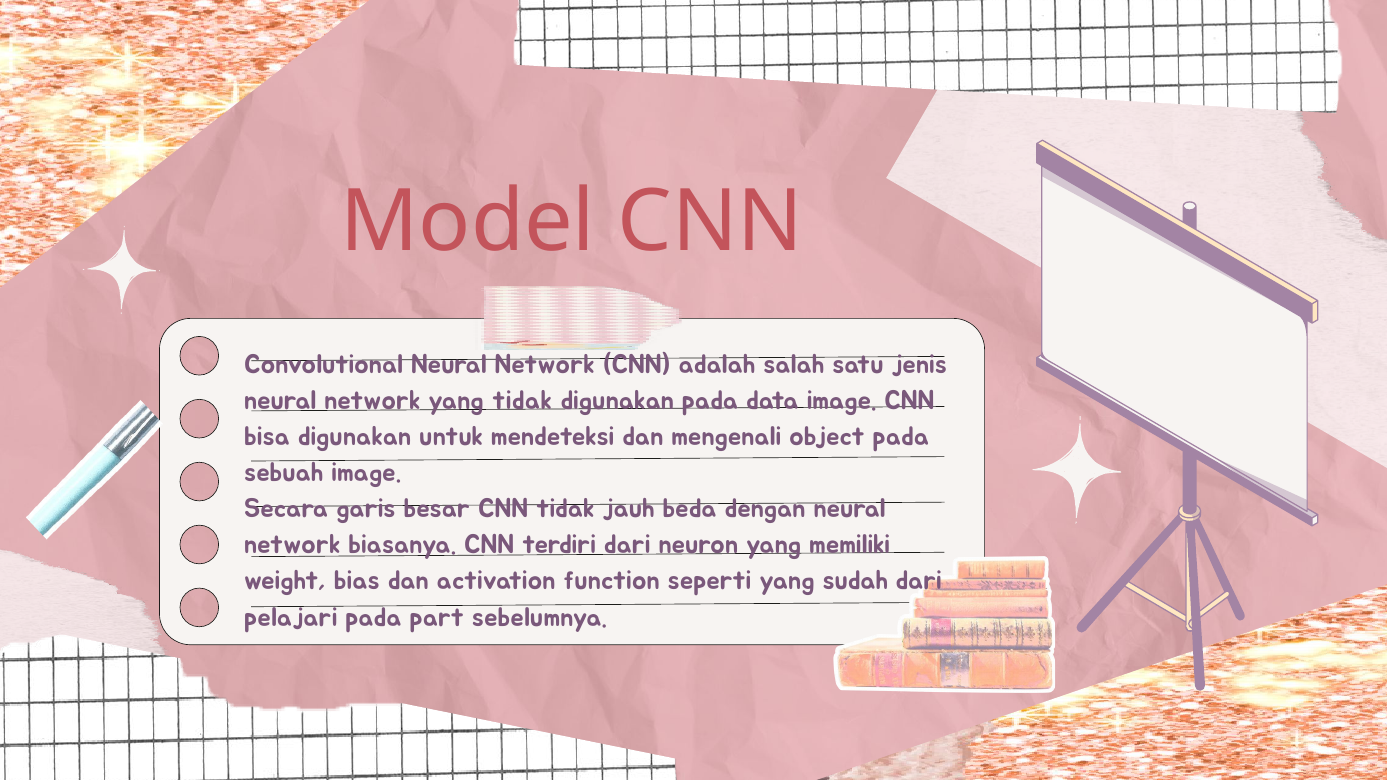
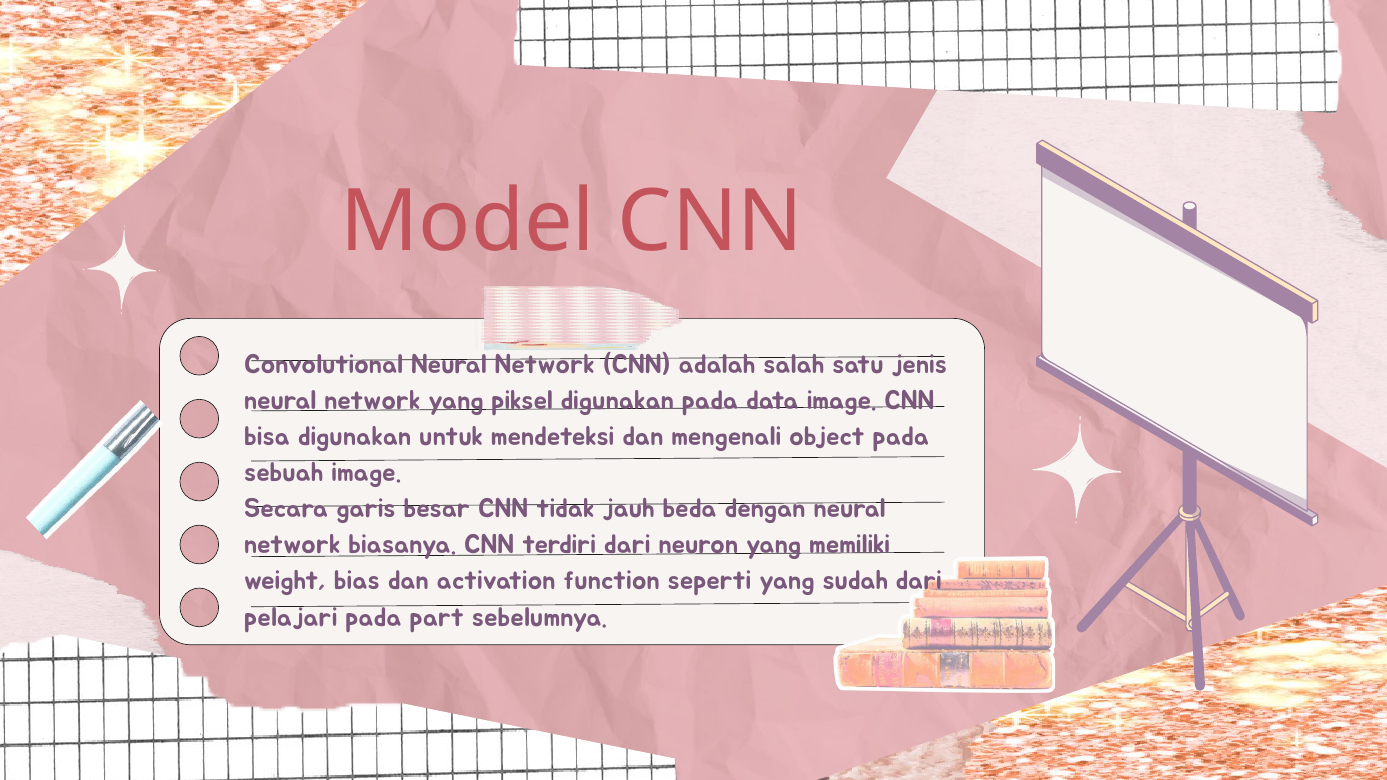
yang tidak: tidak -> piksel
